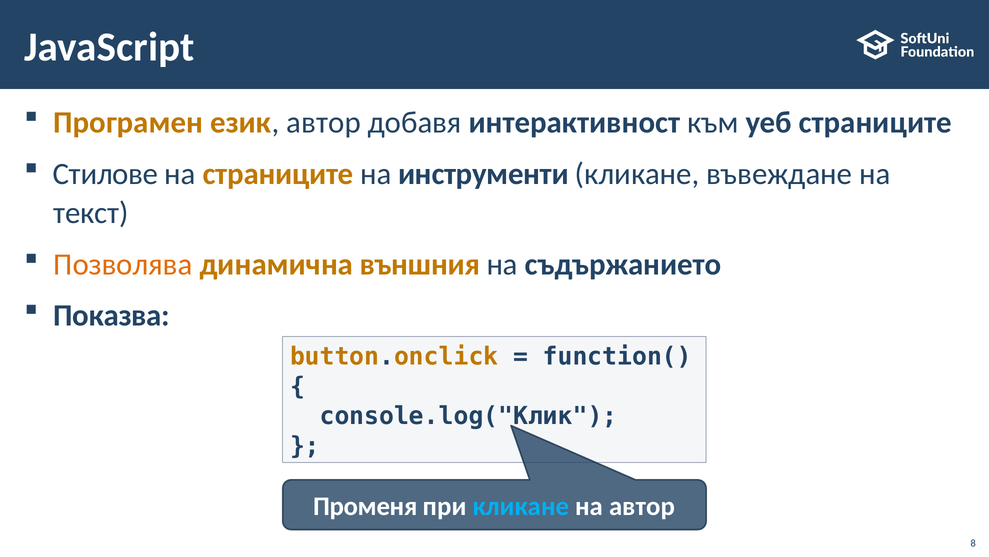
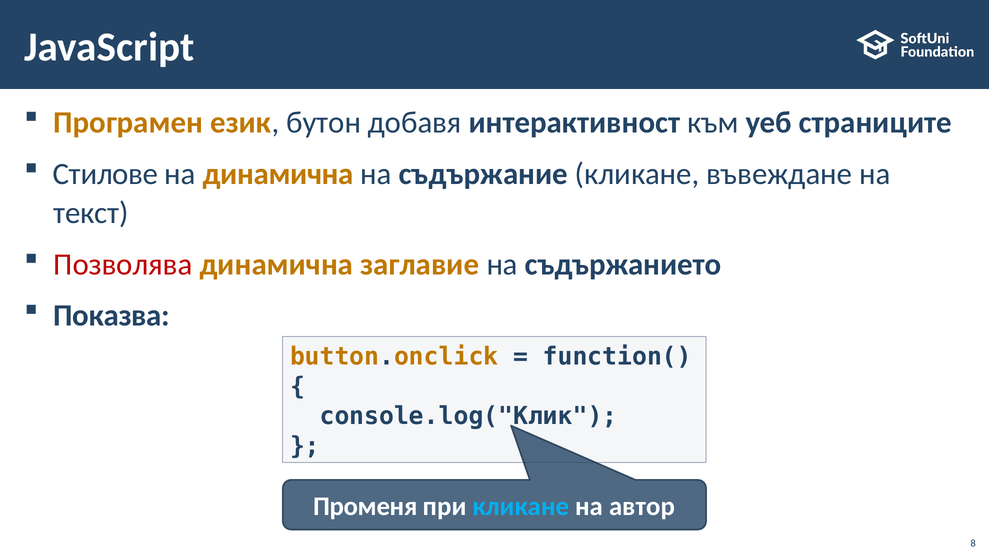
език автор: автор -> бутон
на страниците: страниците -> динамична
инструменти: инструменти -> съдържание
Позволява colour: orange -> red
външния: външния -> заглавие
